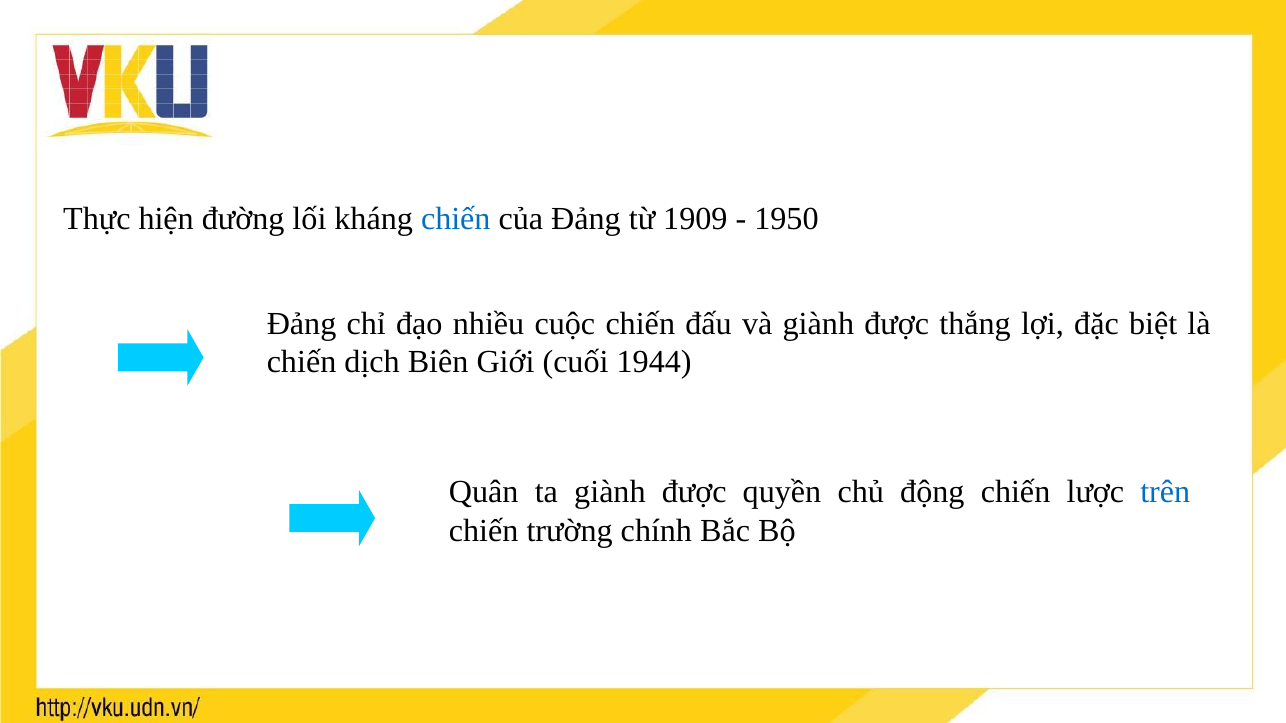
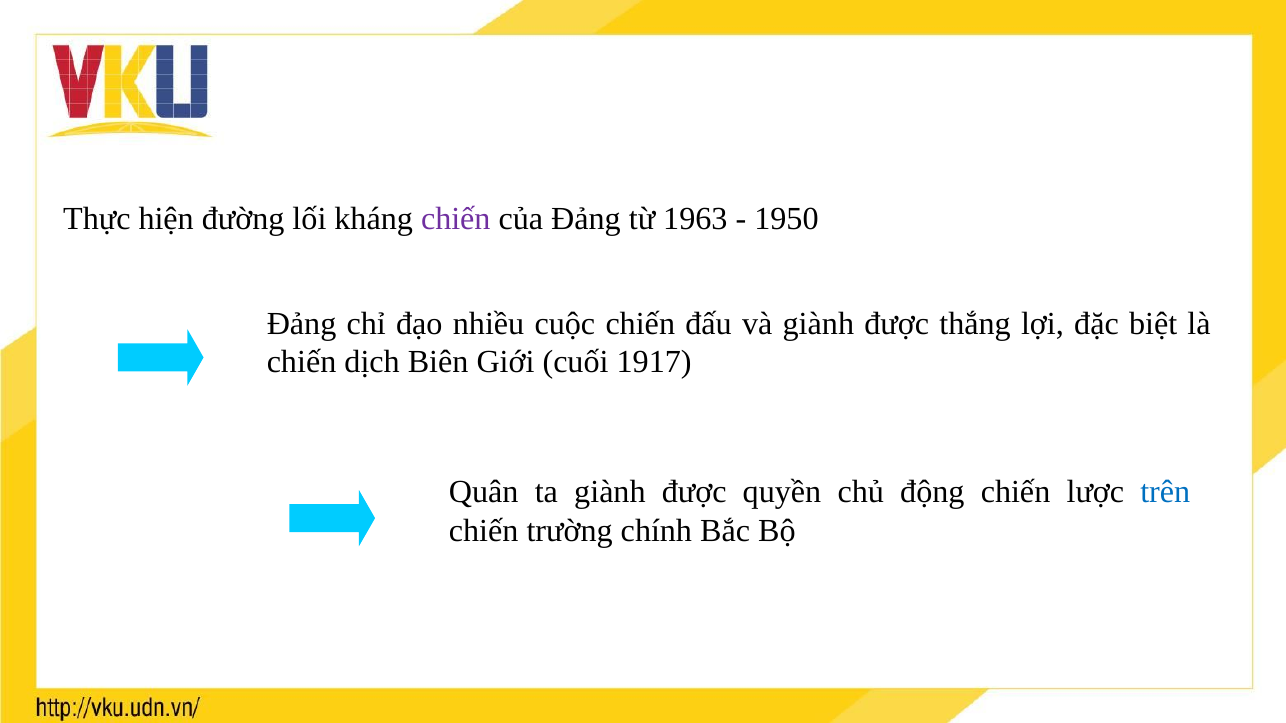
chiến at (456, 219) colour: blue -> purple
1909: 1909 -> 1963
1944: 1944 -> 1917
